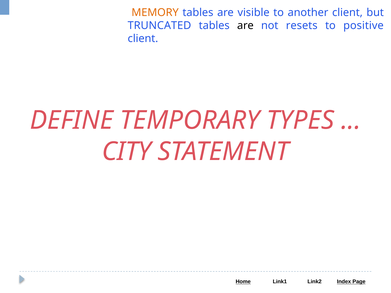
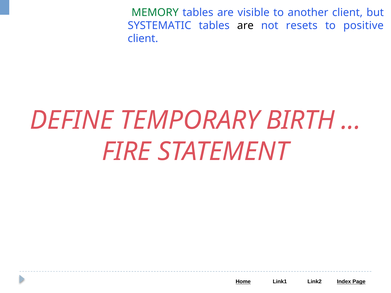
MEMORY colour: orange -> green
TRUNCATED: TRUNCATED -> SYSTEMATIC
TYPES: TYPES -> BIRTH
CITY: CITY -> FIRE
